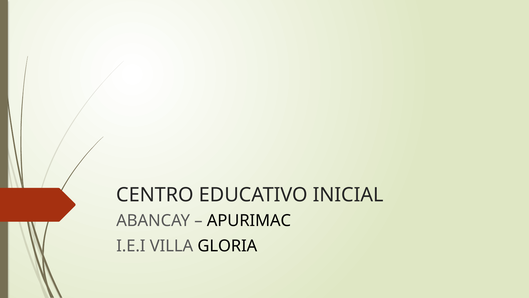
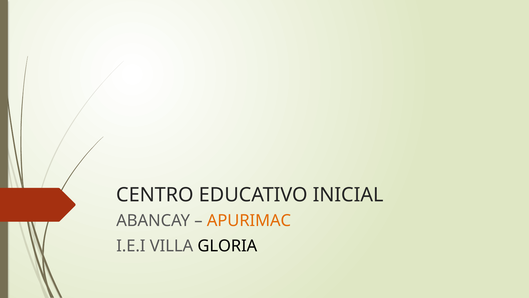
APURIMAC colour: black -> orange
